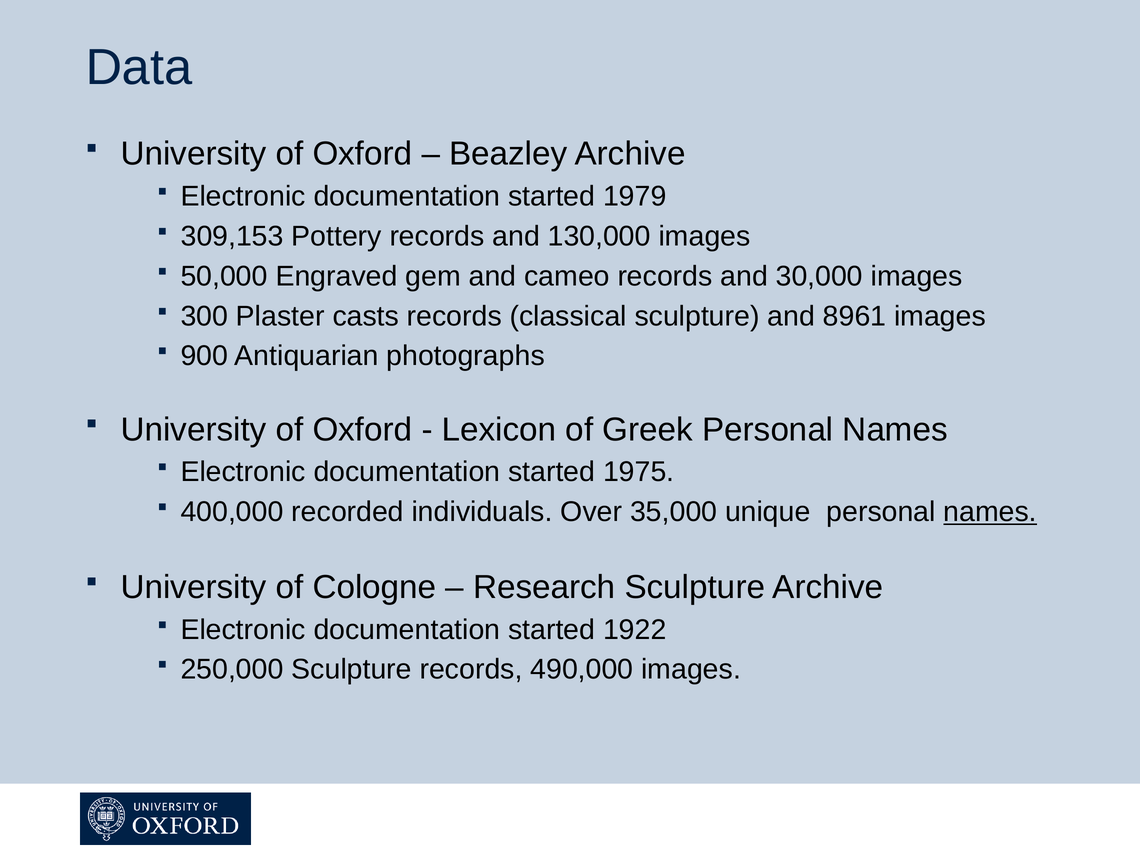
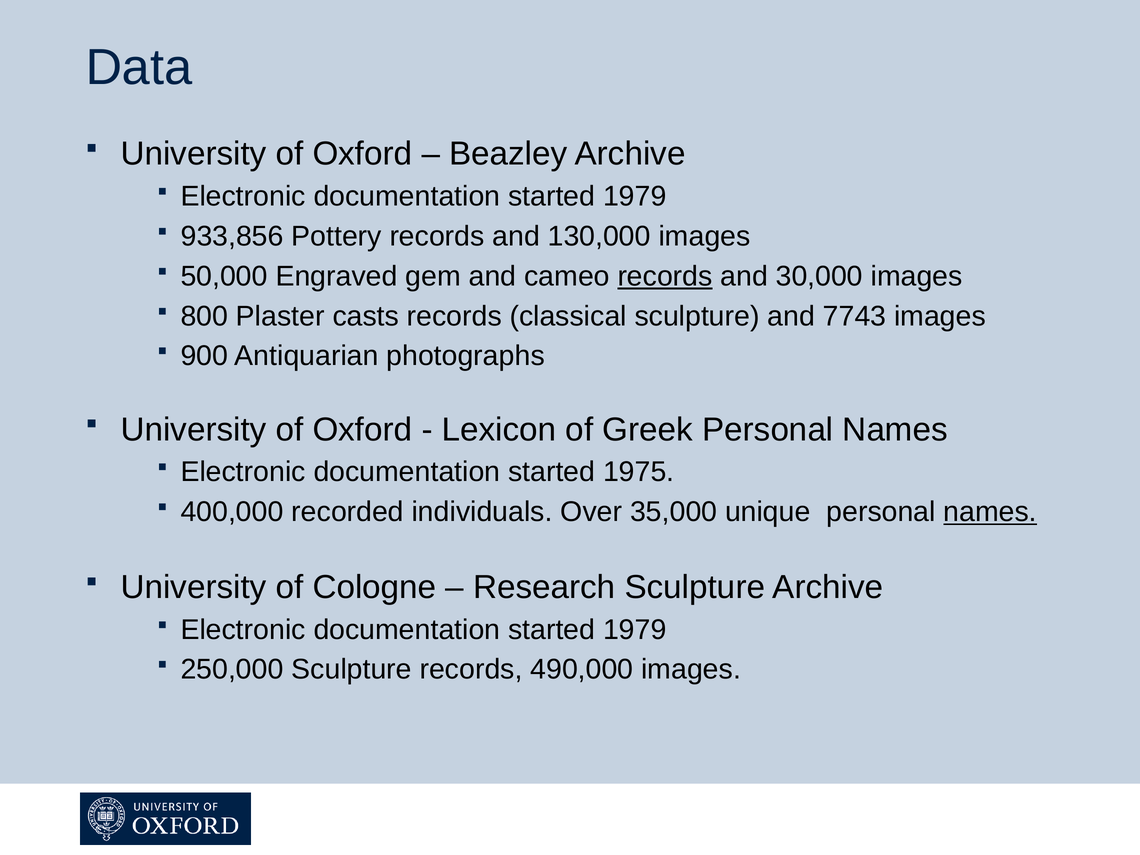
309,153: 309,153 -> 933,856
records at (665, 276) underline: none -> present
300: 300 -> 800
8961: 8961 -> 7743
1922 at (635, 630): 1922 -> 1979
